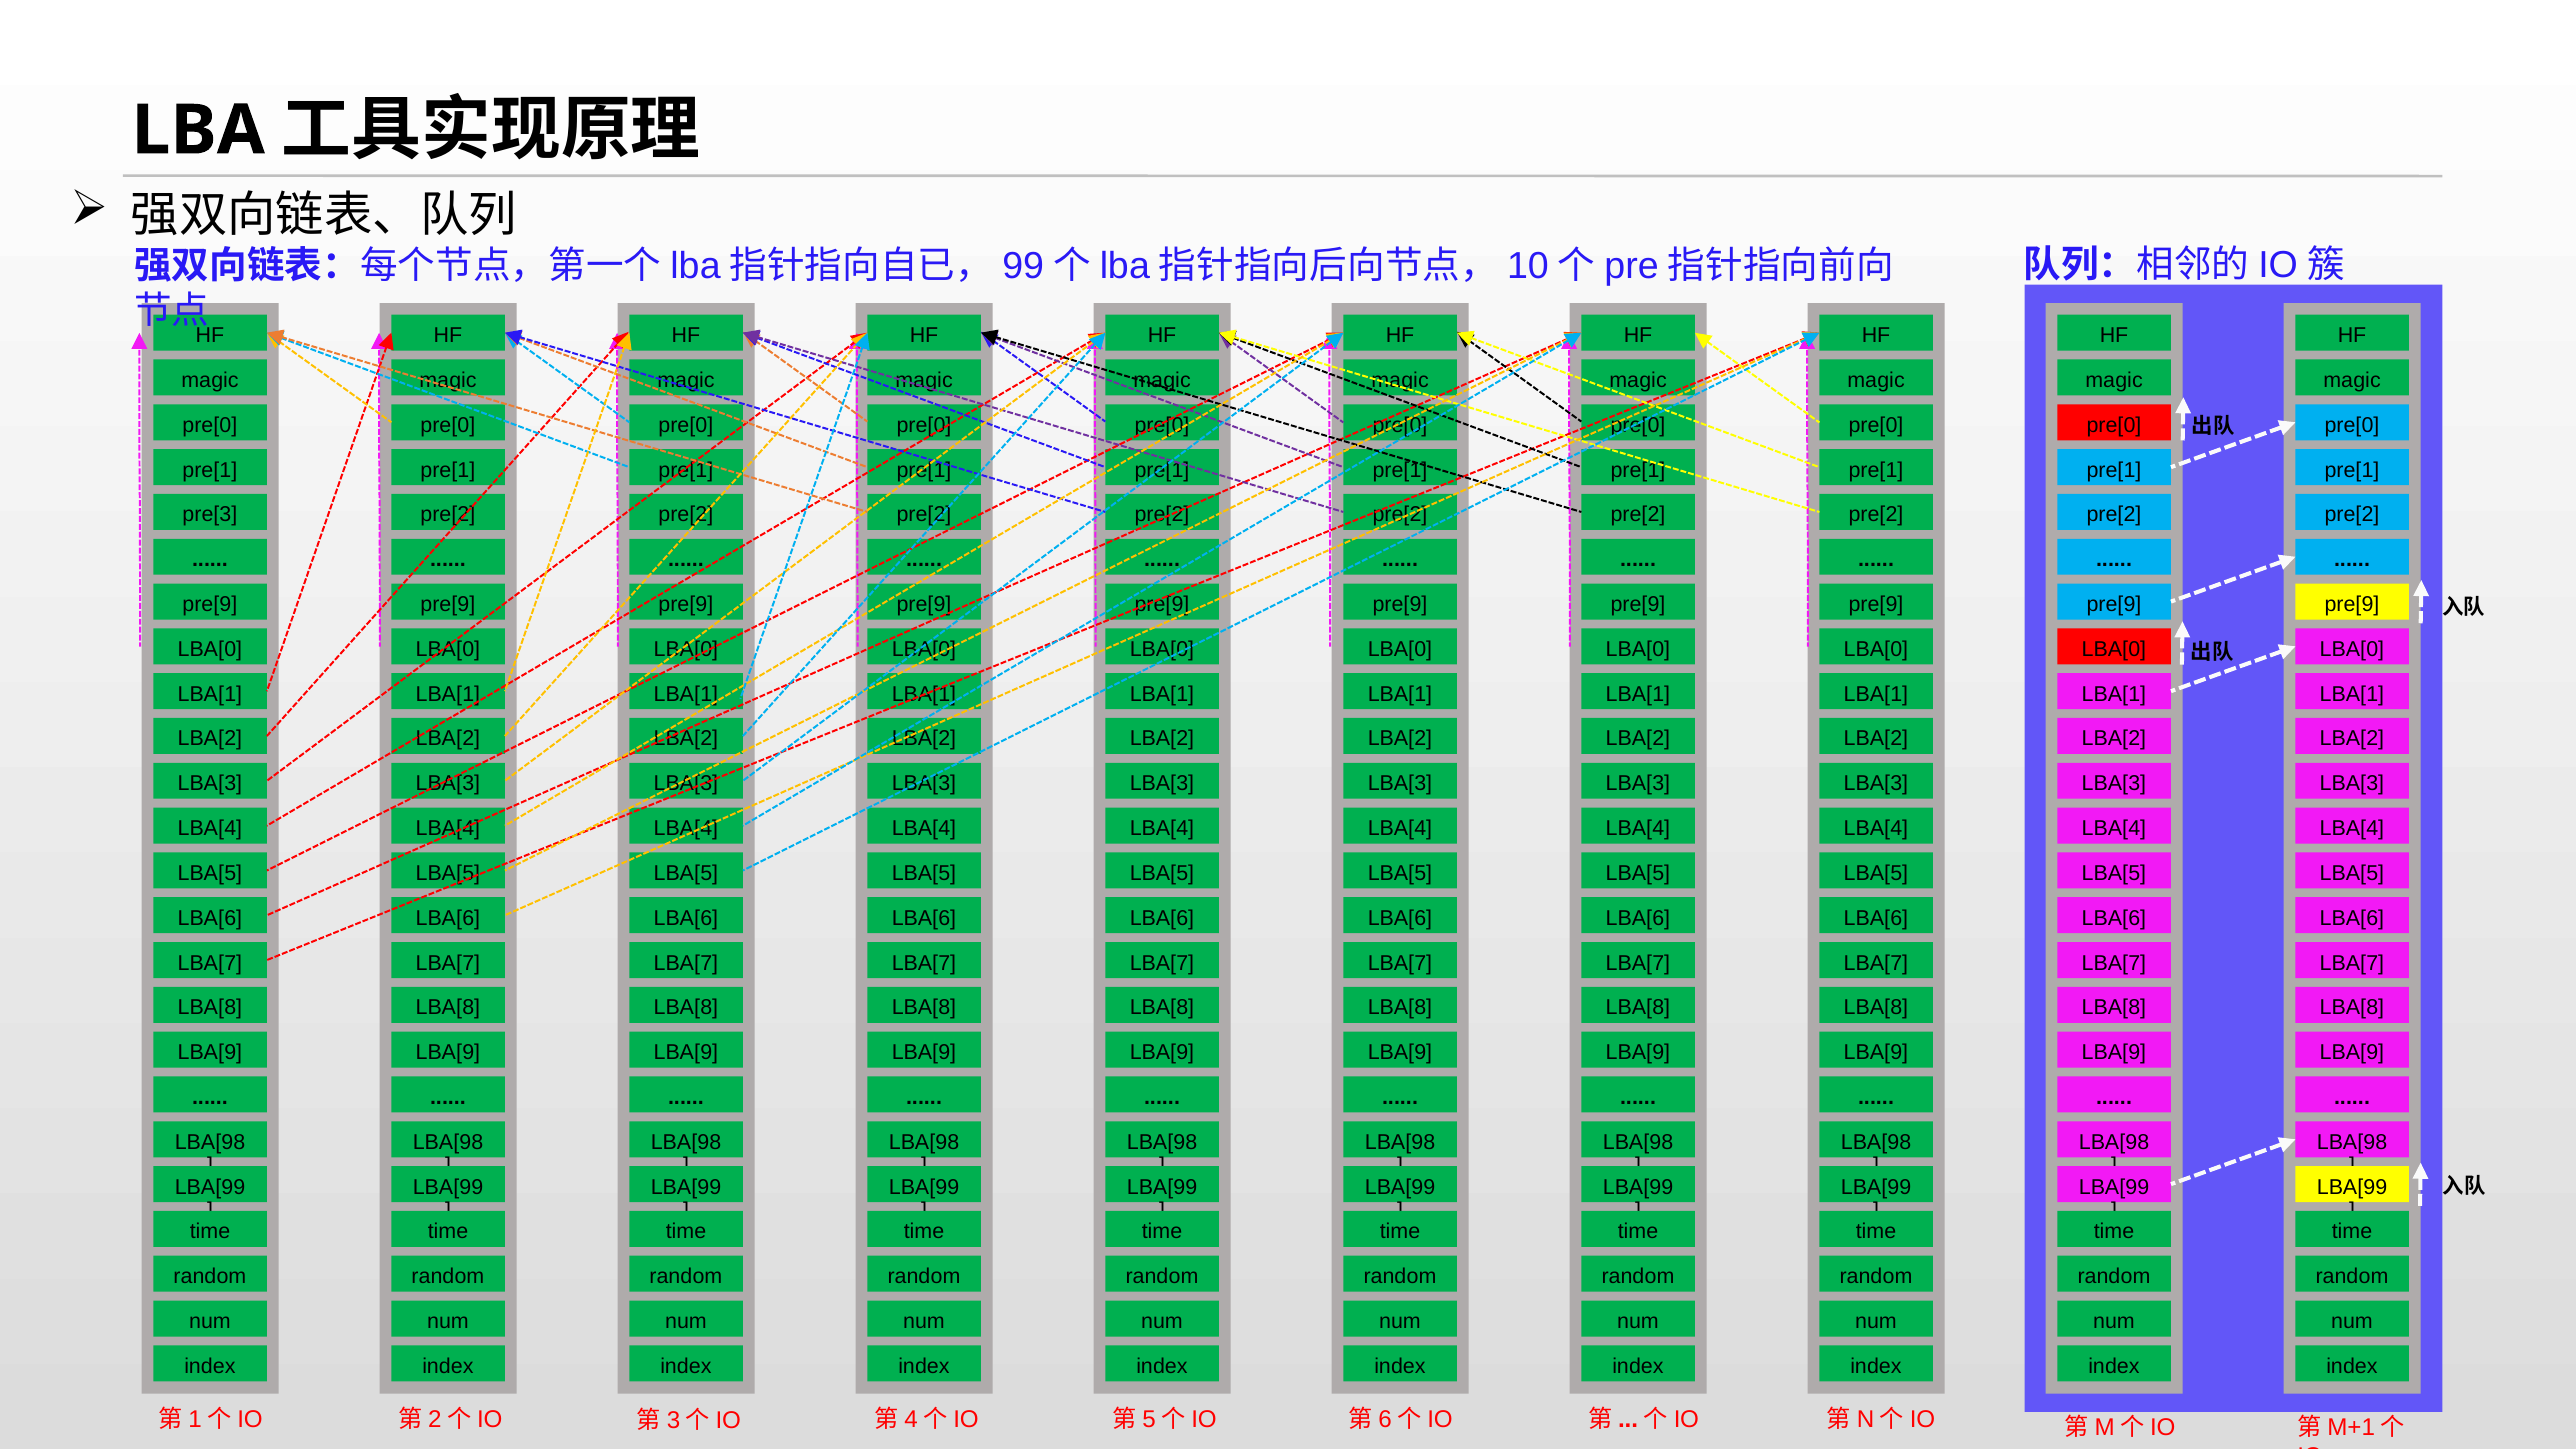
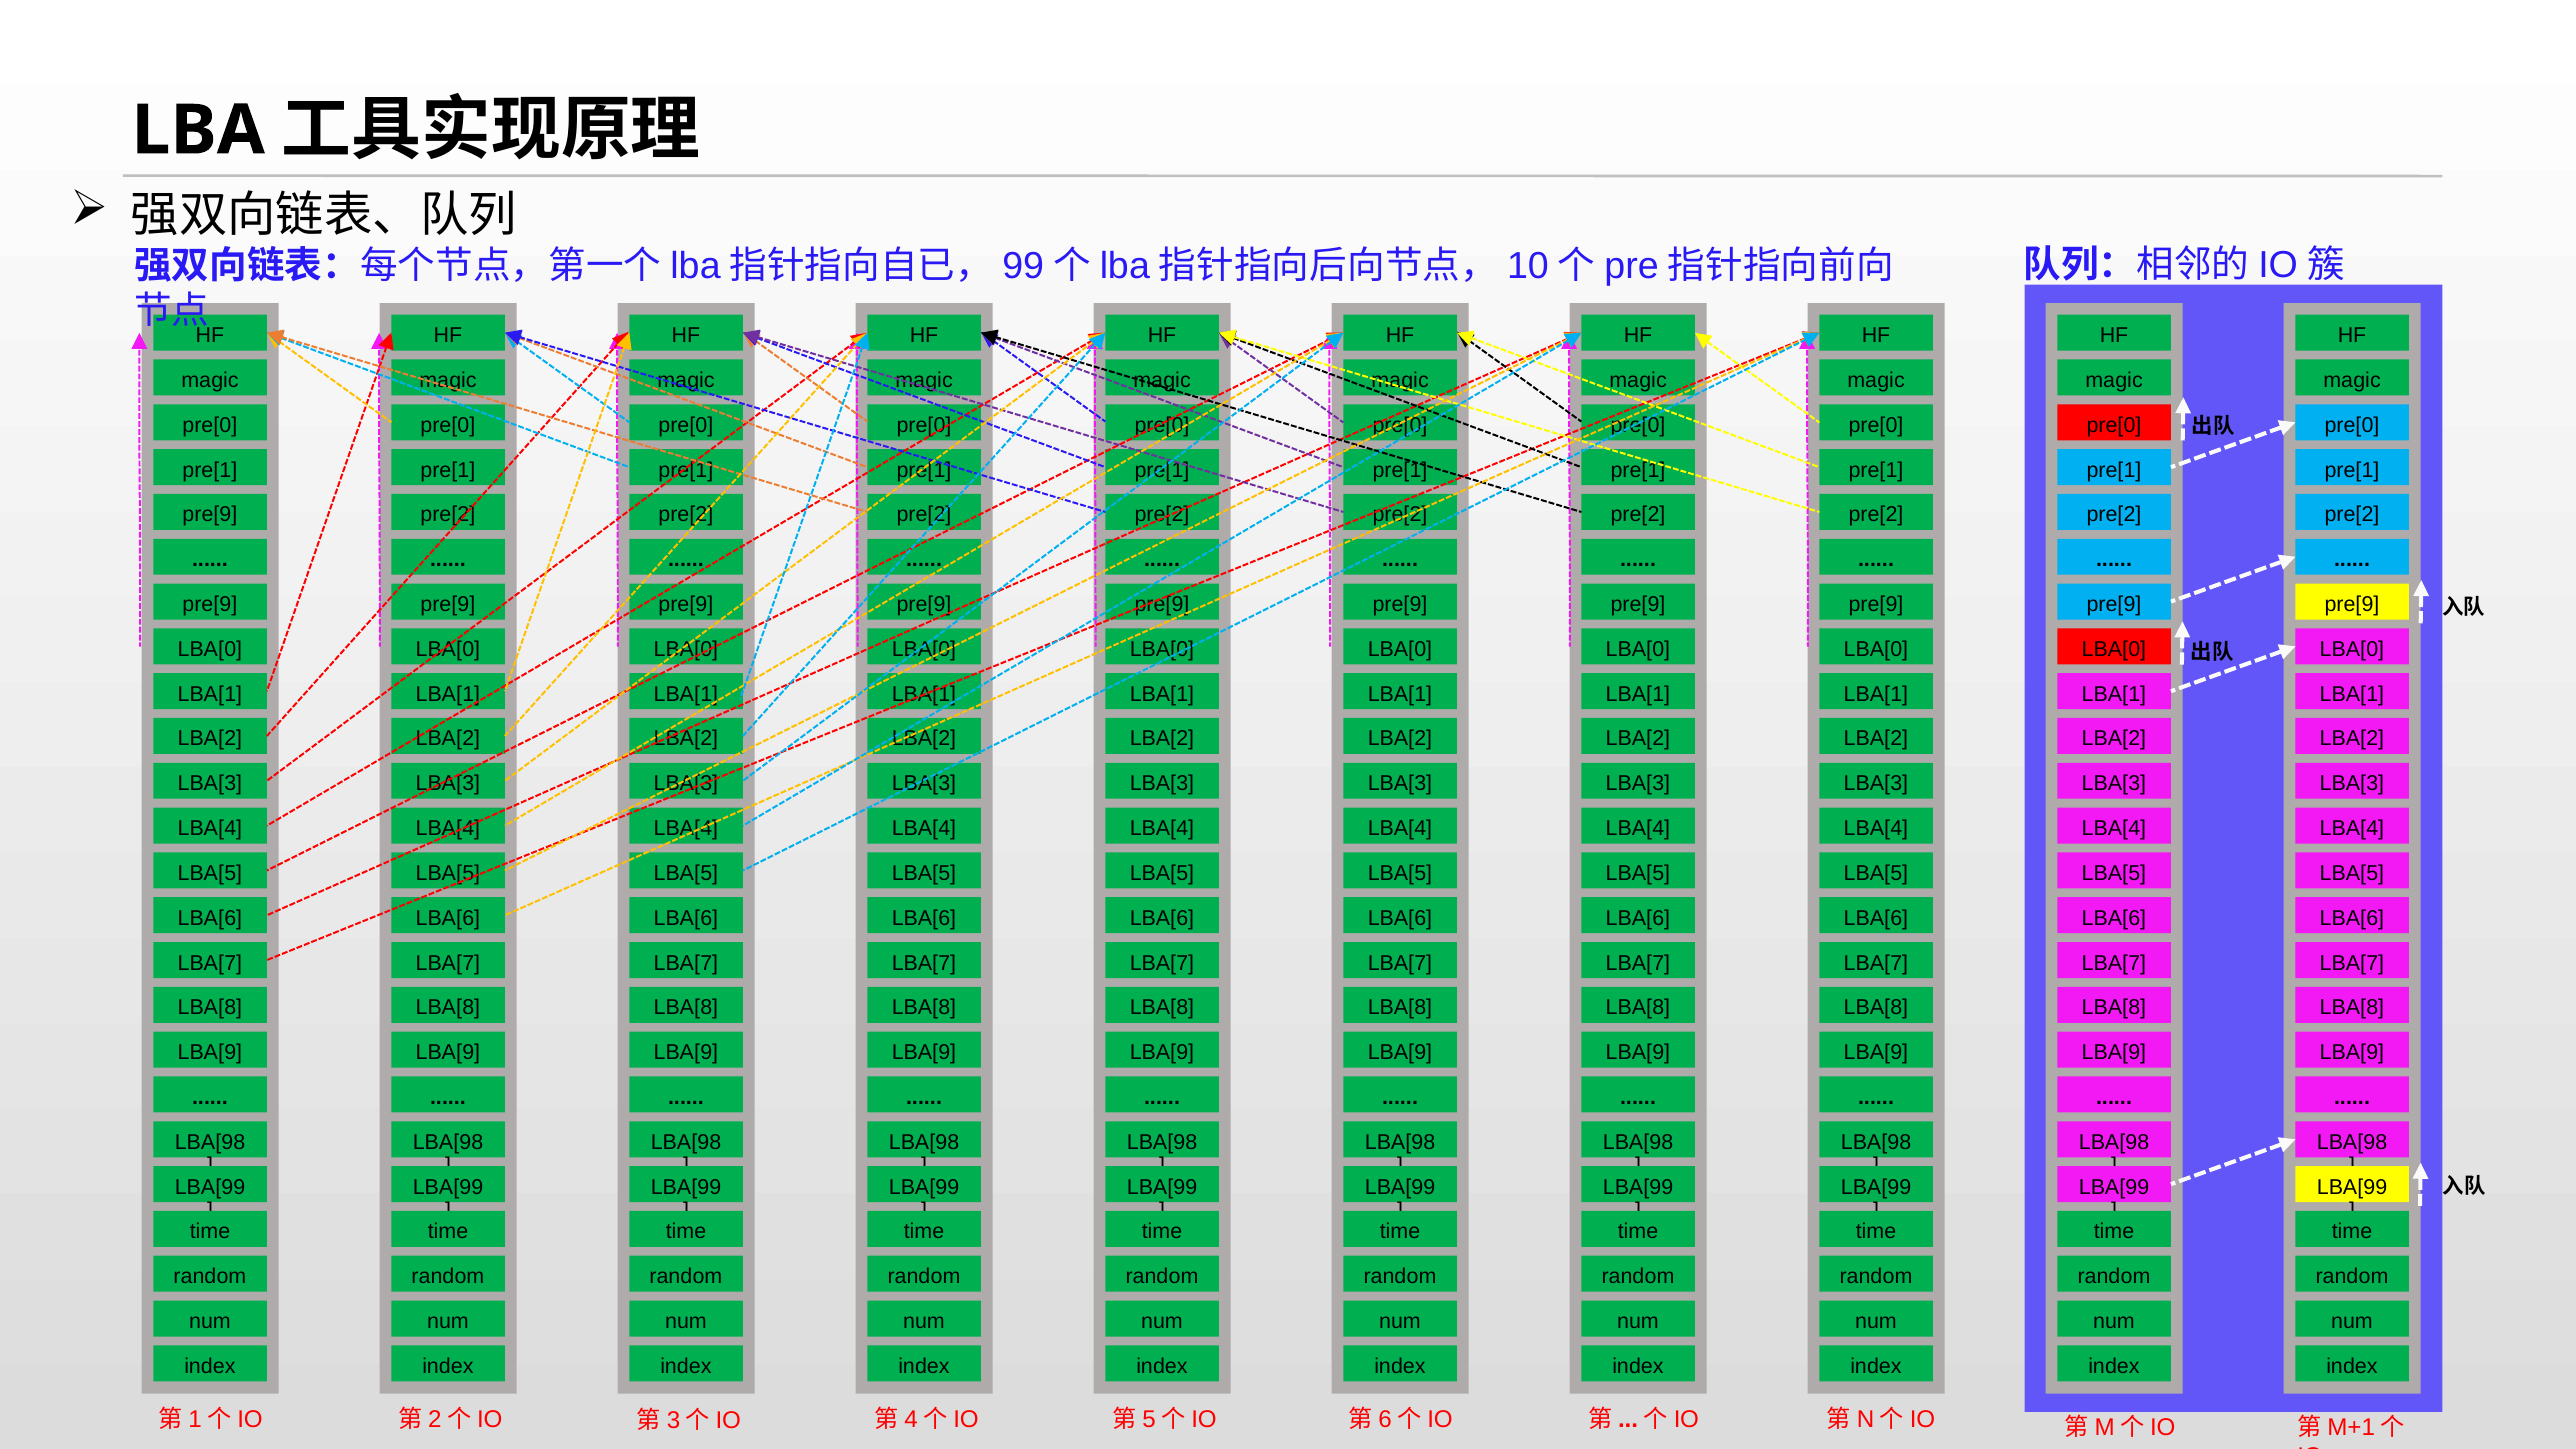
pre[3 at (210, 515): pre[3 -> pre[9
